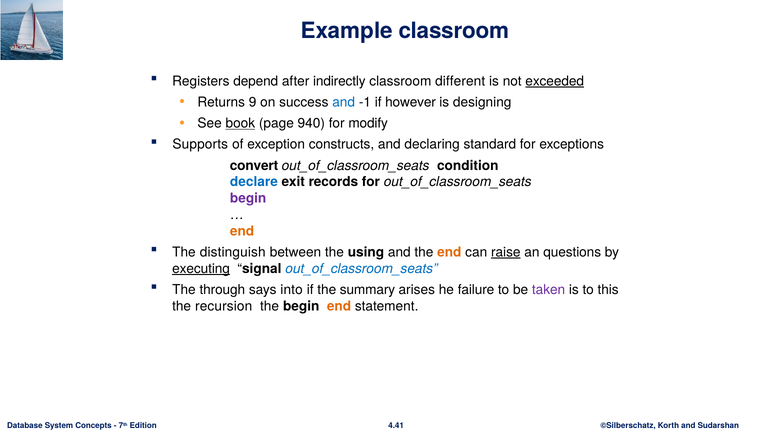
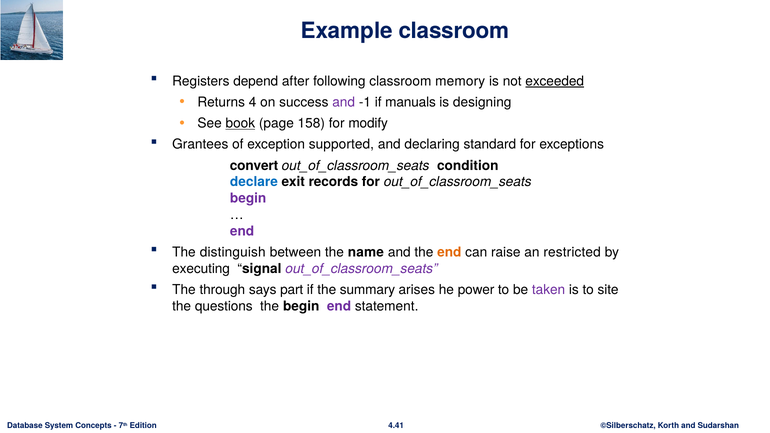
indirectly: indirectly -> following
different: different -> memory
9: 9 -> 4
and at (344, 102) colour: blue -> purple
however: however -> manuals
940: 940 -> 158
Supports: Supports -> Grantees
constructs: constructs -> supported
end at (242, 231) colour: orange -> purple
using: using -> name
raise underline: present -> none
questions: questions -> restricted
executing underline: present -> none
out_of_classroom_seats at (361, 269) colour: blue -> purple
into: into -> part
failure: failure -> power
this: this -> site
recursion: recursion -> questions
end at (339, 306) colour: orange -> purple
